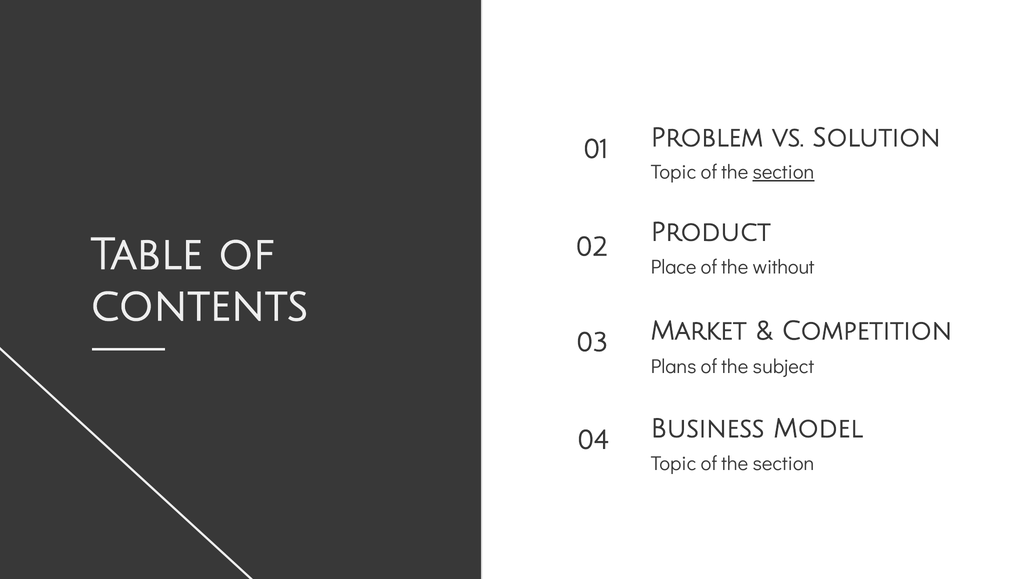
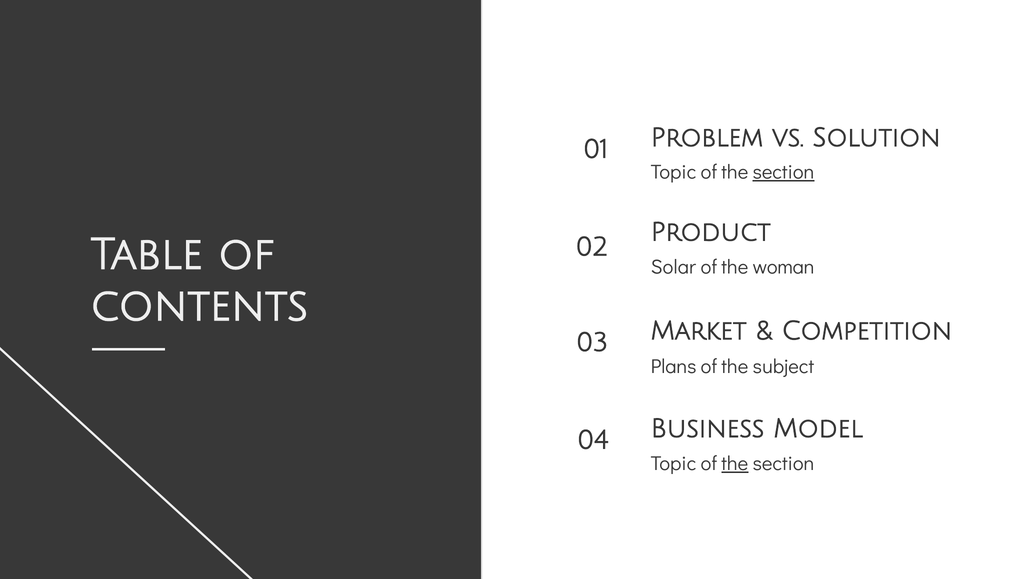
Place: Place -> Solar
without: without -> woman
the at (735, 463) underline: none -> present
